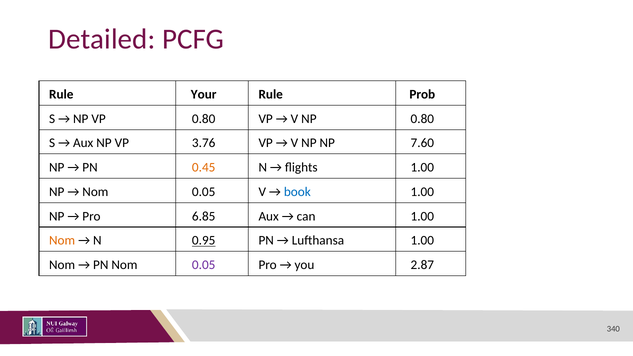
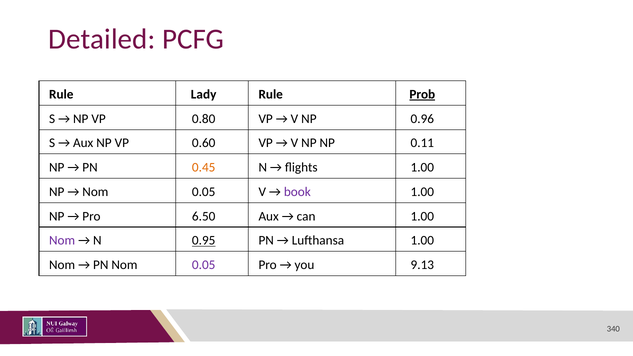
Your: Your -> Lady
Prob underline: none -> present
NP 0.80: 0.80 -> 0.96
3.76: 3.76 -> 0.60
7.60: 7.60 -> 0.11
book colour: blue -> purple
6.85: 6.85 -> 6.50
Nom at (62, 241) colour: orange -> purple
2.87: 2.87 -> 9.13
